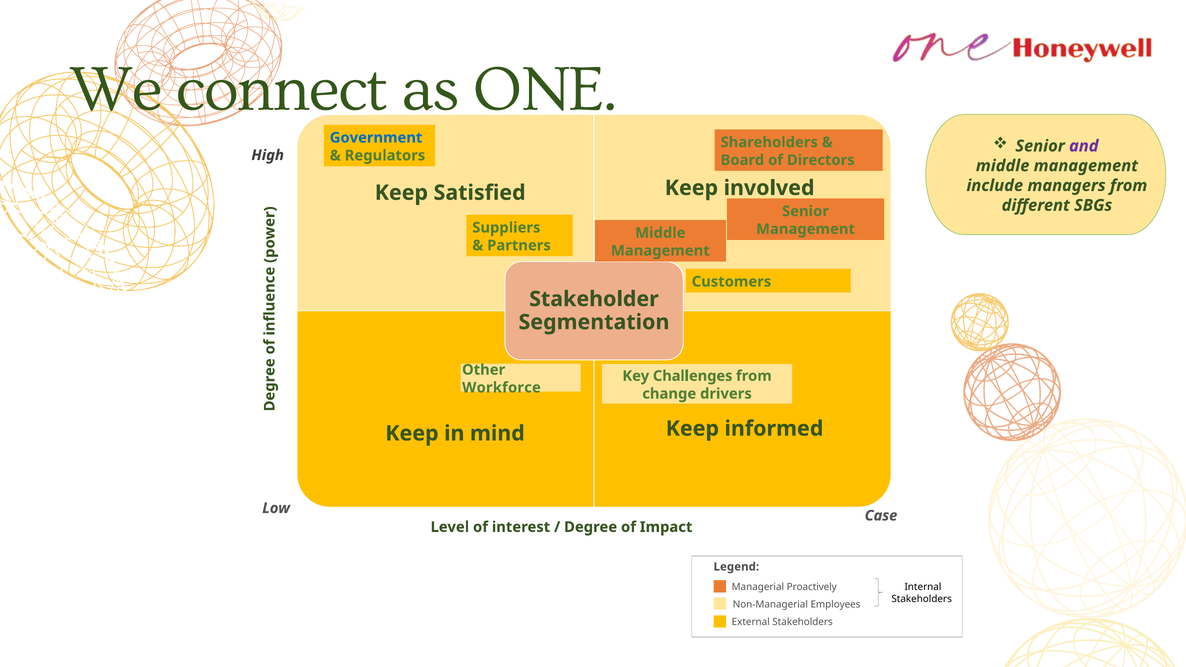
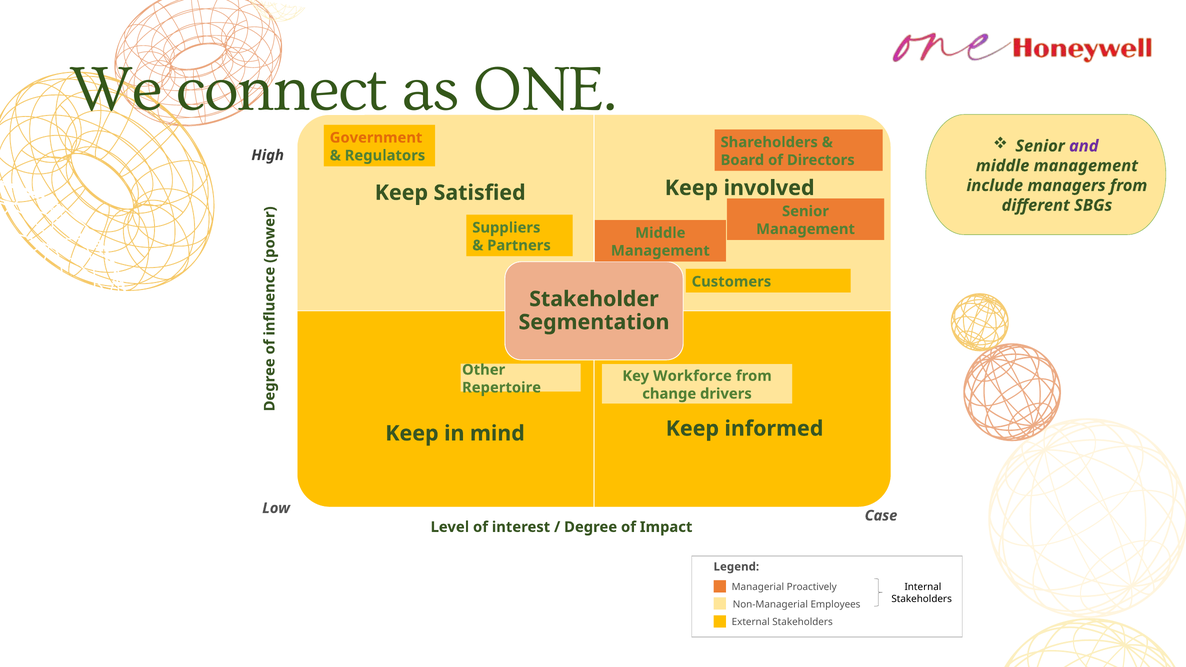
Government colour: blue -> orange
Challenges: Challenges -> Workforce
Workforce: Workforce -> Repertoire
